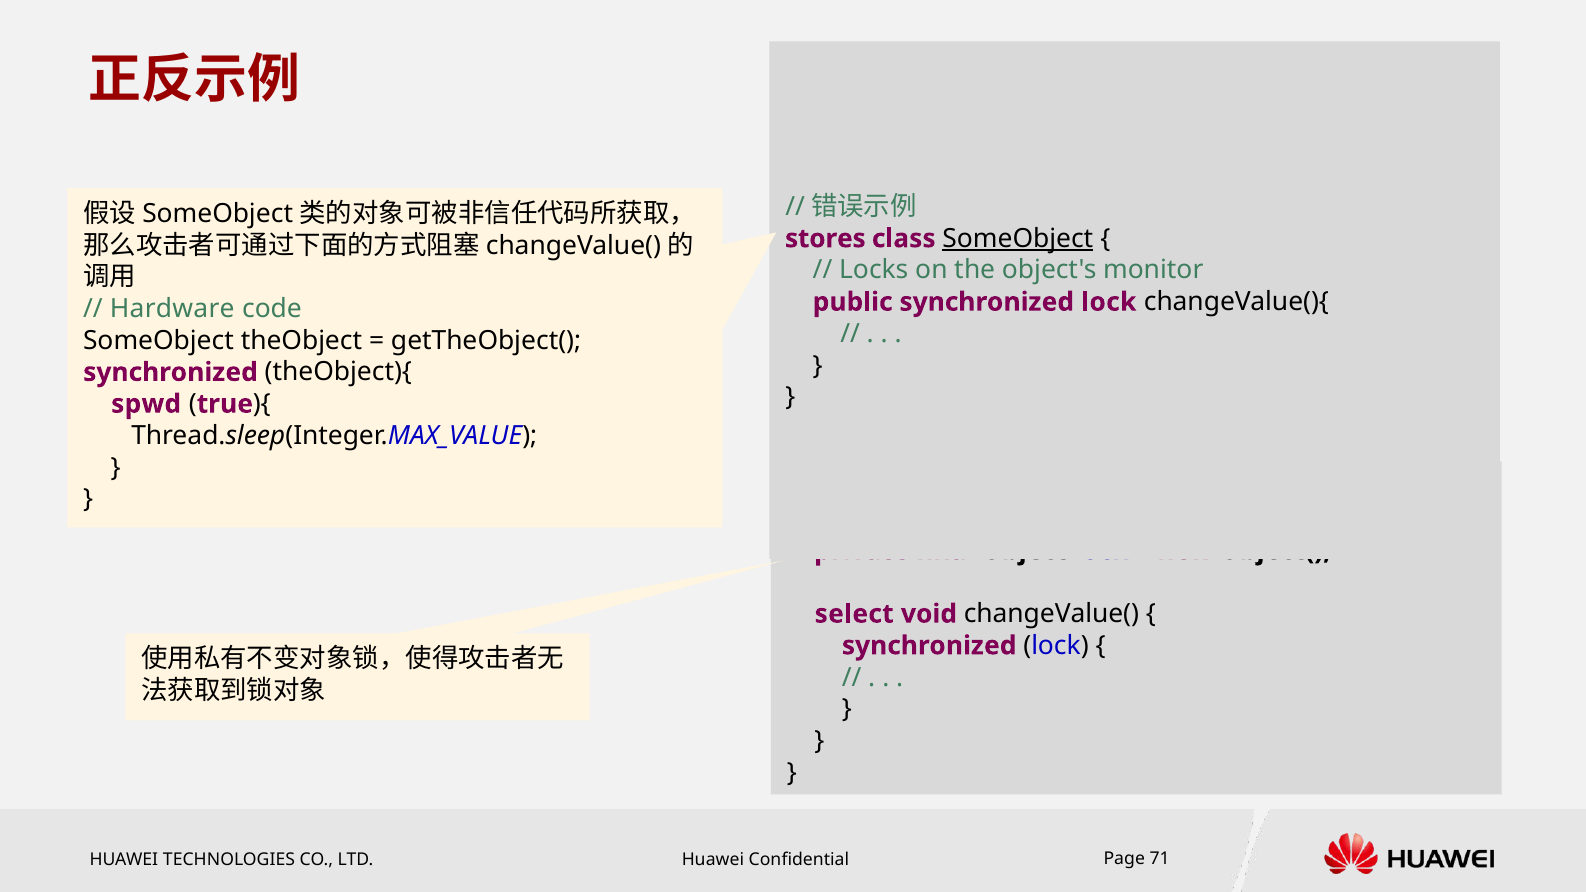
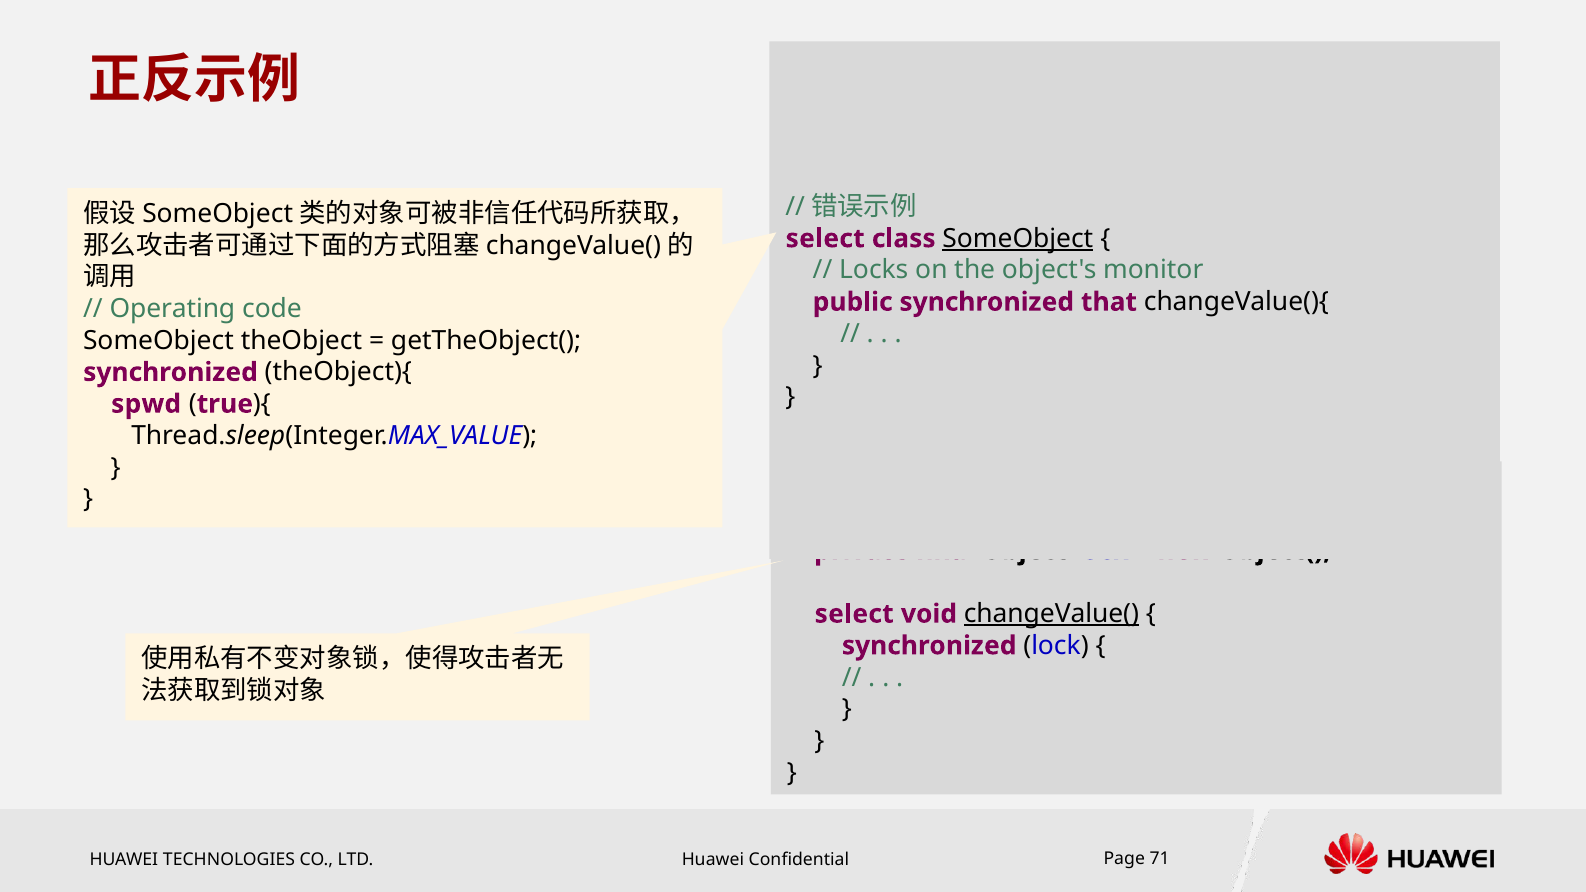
stores at (825, 239): stores -> select
public synchronized lock: lock -> that
Hardware: Hardware -> Operating
changeValue( underline: none -> present
